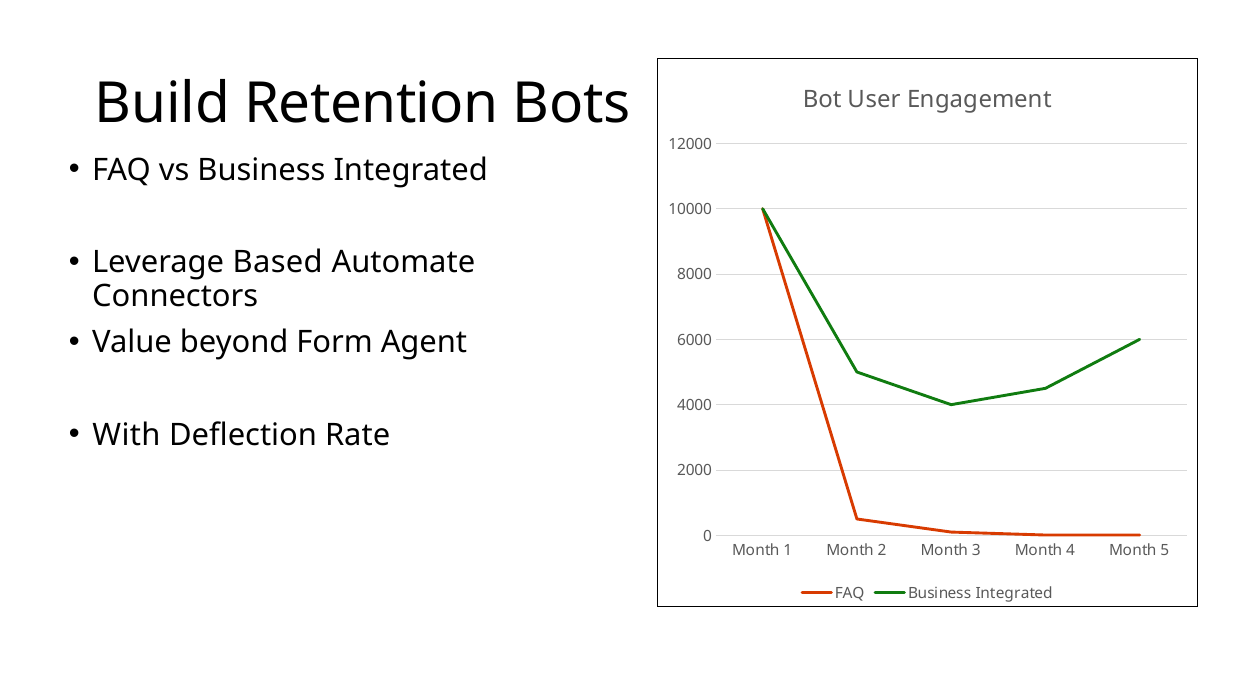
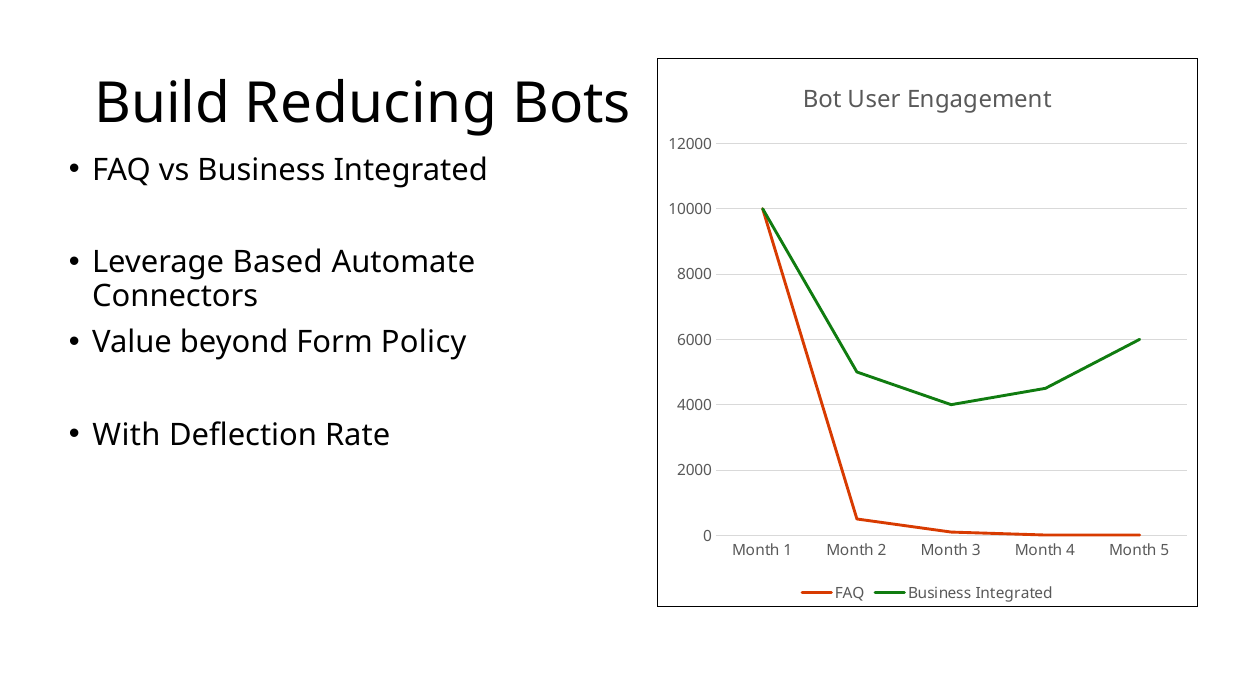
Retention: Retention -> Reducing
Agent: Agent -> Policy
